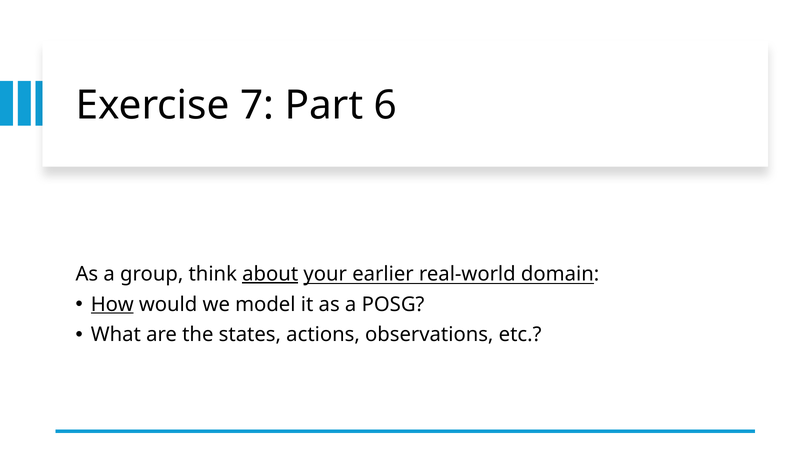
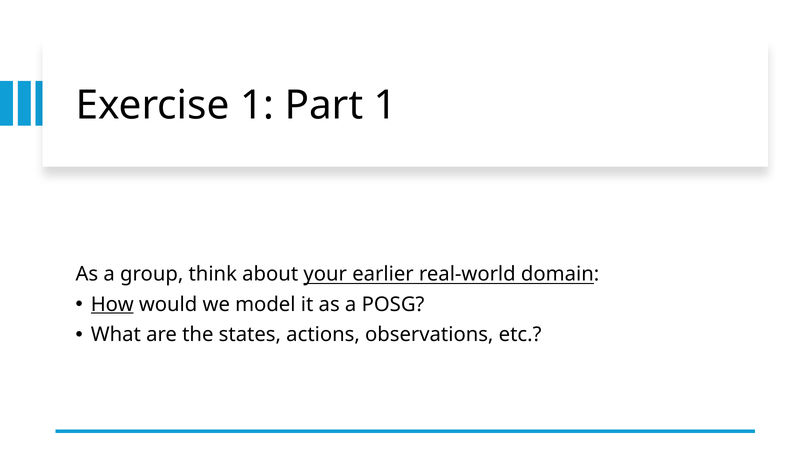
Exercise 7: 7 -> 1
Part 6: 6 -> 1
about underline: present -> none
